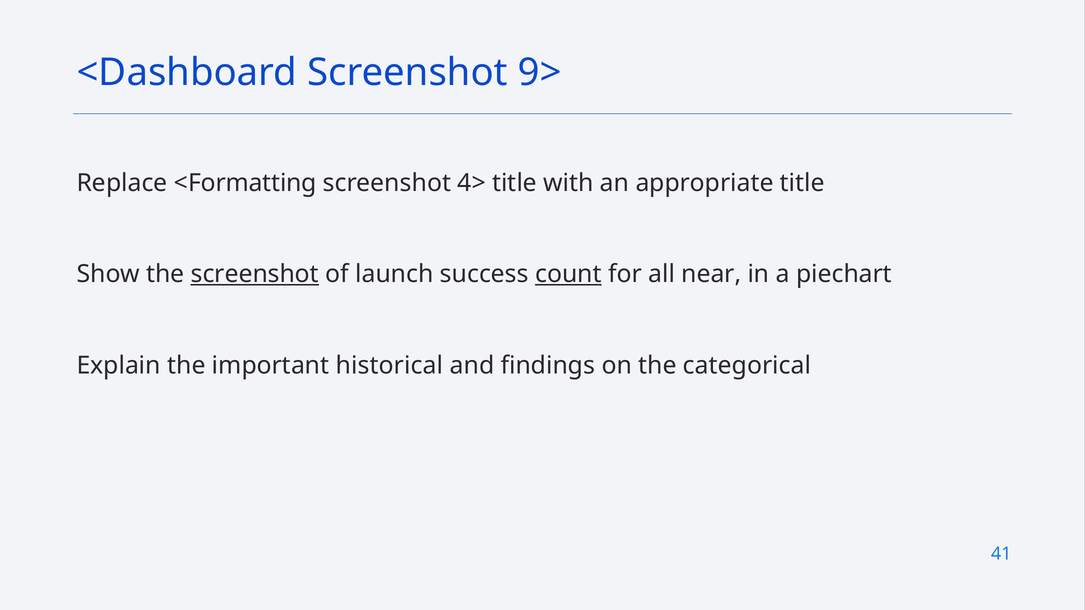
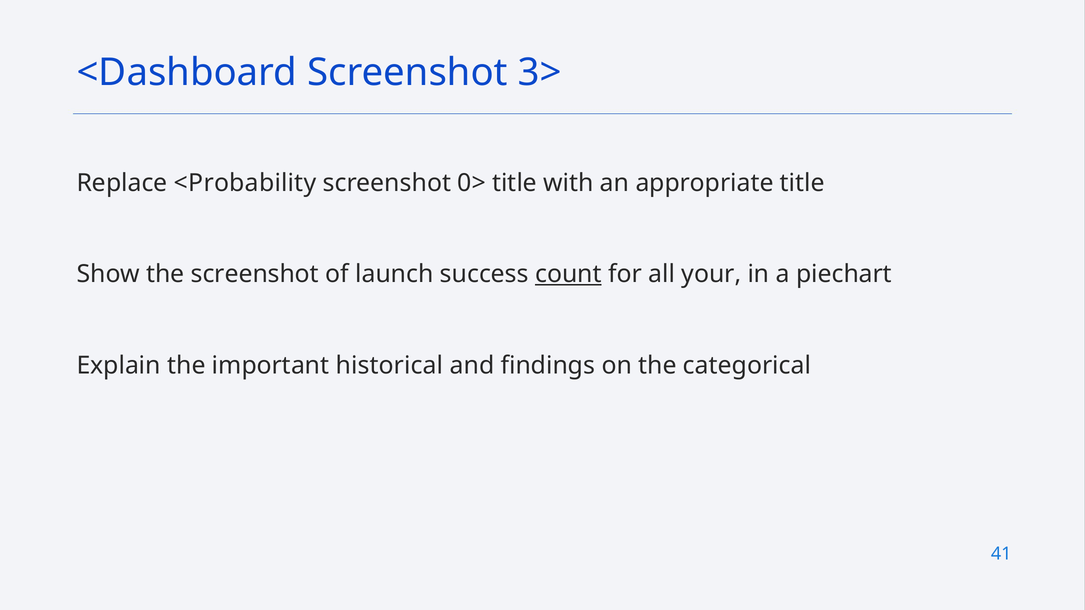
9>: 9> -> 3>
<Formatting: <Formatting -> <Probability
4>: 4> -> 0>
screenshot at (255, 274) underline: present -> none
near: near -> your
